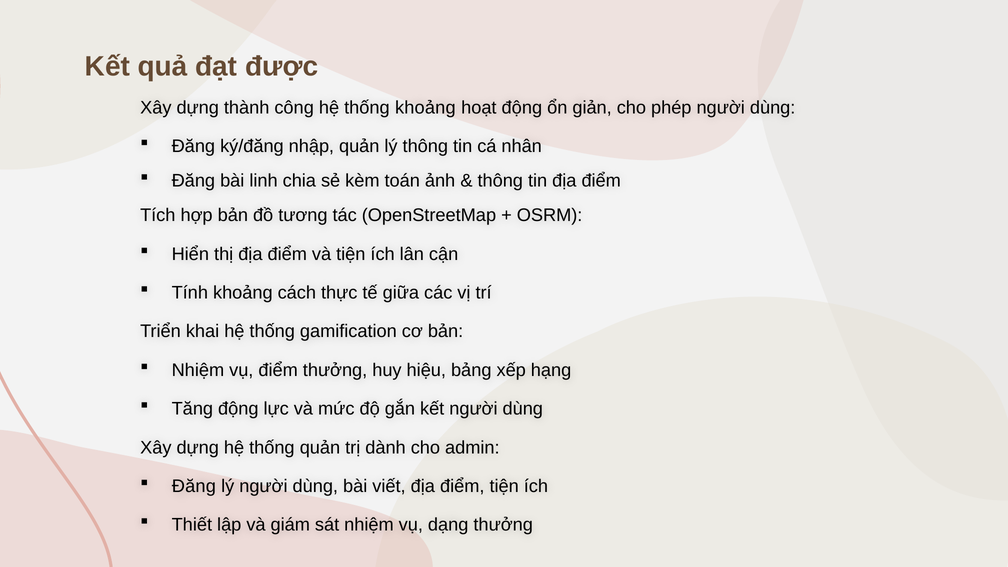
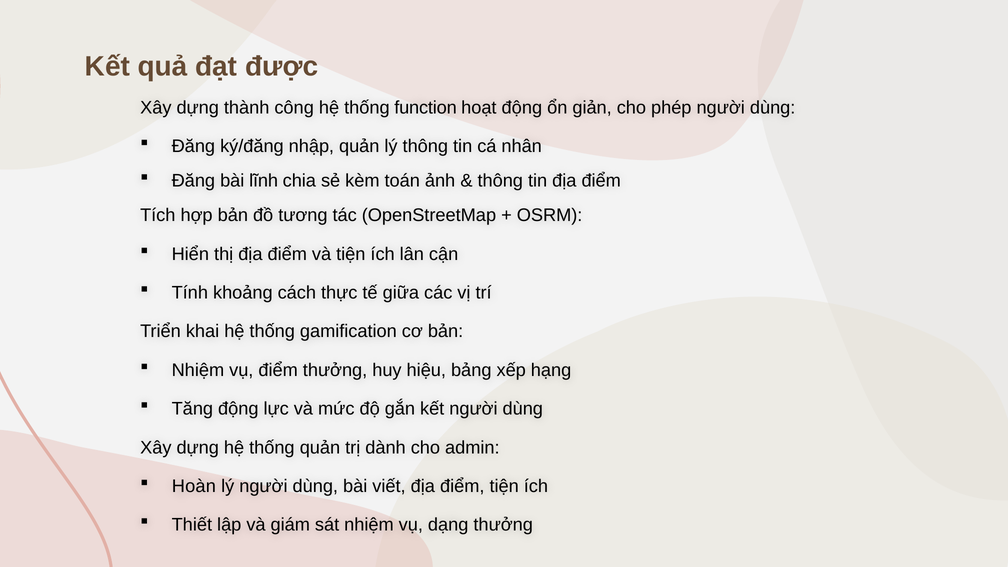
thống khoảng: khoảng -> function
linh: linh -> lĩnh
Đăng at (194, 486): Đăng -> Hoàn
